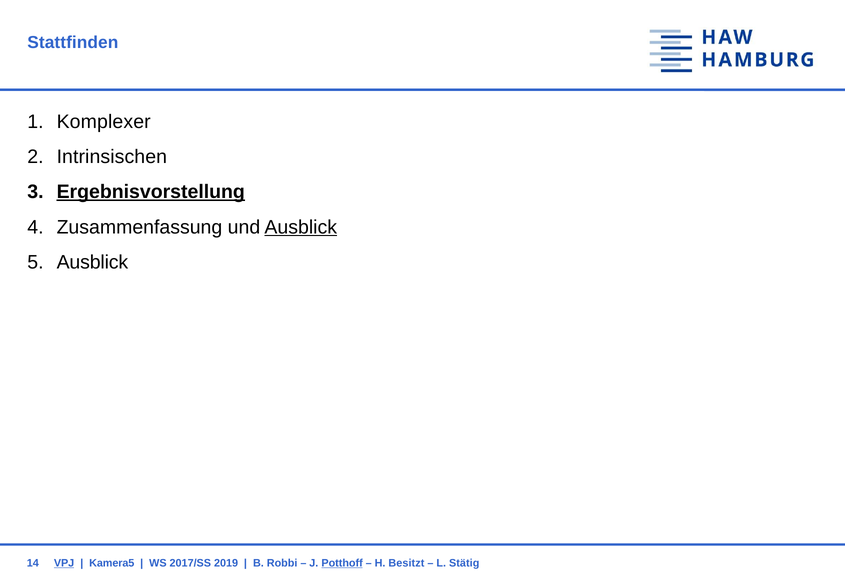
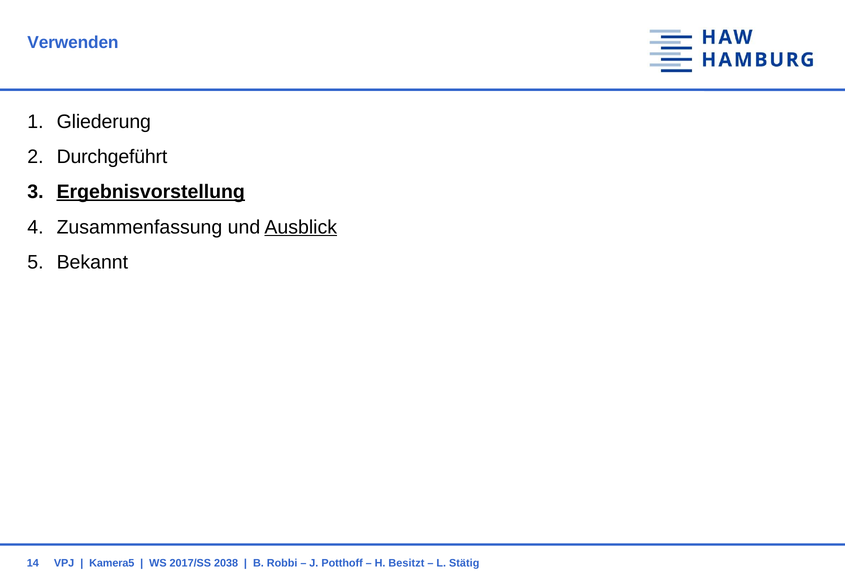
Stattfinden: Stattfinden -> Verwenden
Komplexer: Komplexer -> Gliederung
Intrinsischen: Intrinsischen -> Durchgeführt
Ausblick at (92, 262): Ausblick -> Bekannt
VPJ underline: present -> none
2019: 2019 -> 2038
Potthoff underline: present -> none
